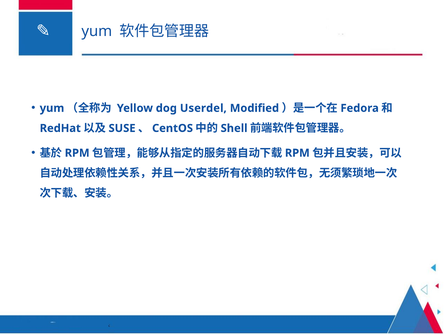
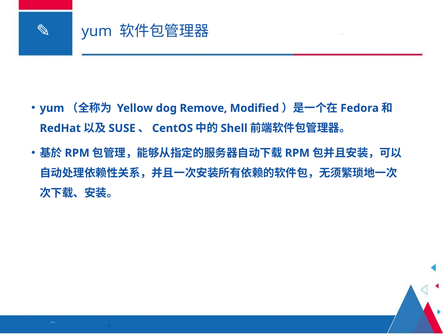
Userdel: Userdel -> Remove
